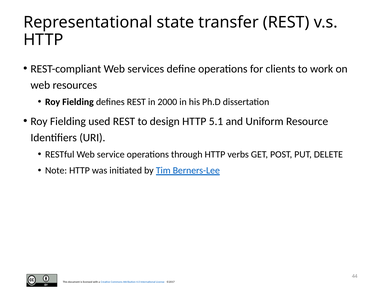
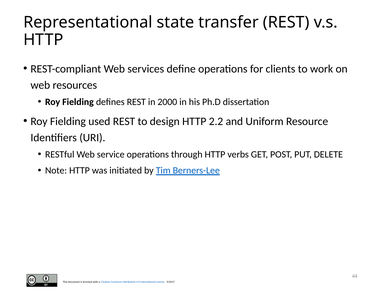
5.1: 5.1 -> 2.2
